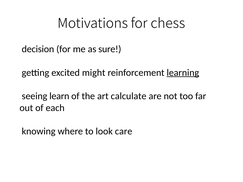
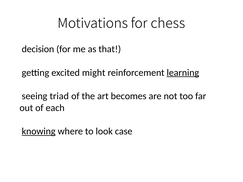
sure: sure -> that
learn: learn -> triad
calculate: calculate -> becomes
knowing underline: none -> present
care: care -> case
